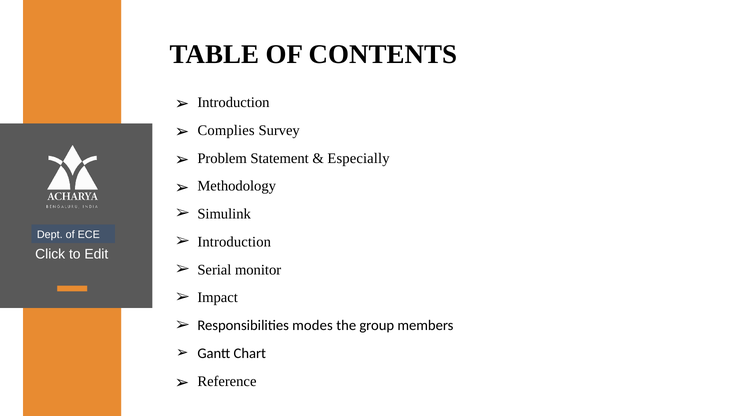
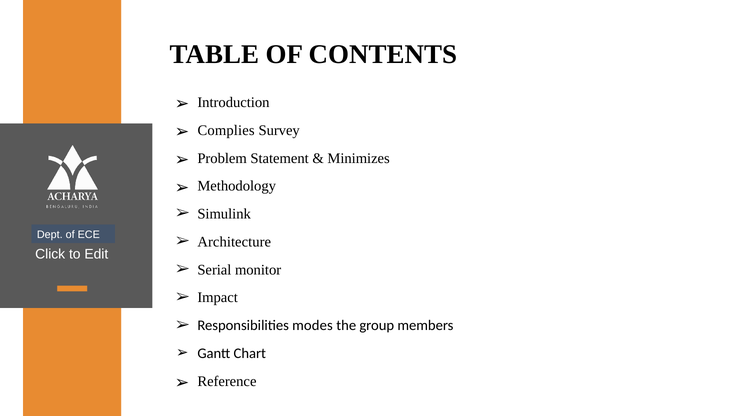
Especially: Especially -> Minimizes
Introduction at (234, 242): Introduction -> Architecture
